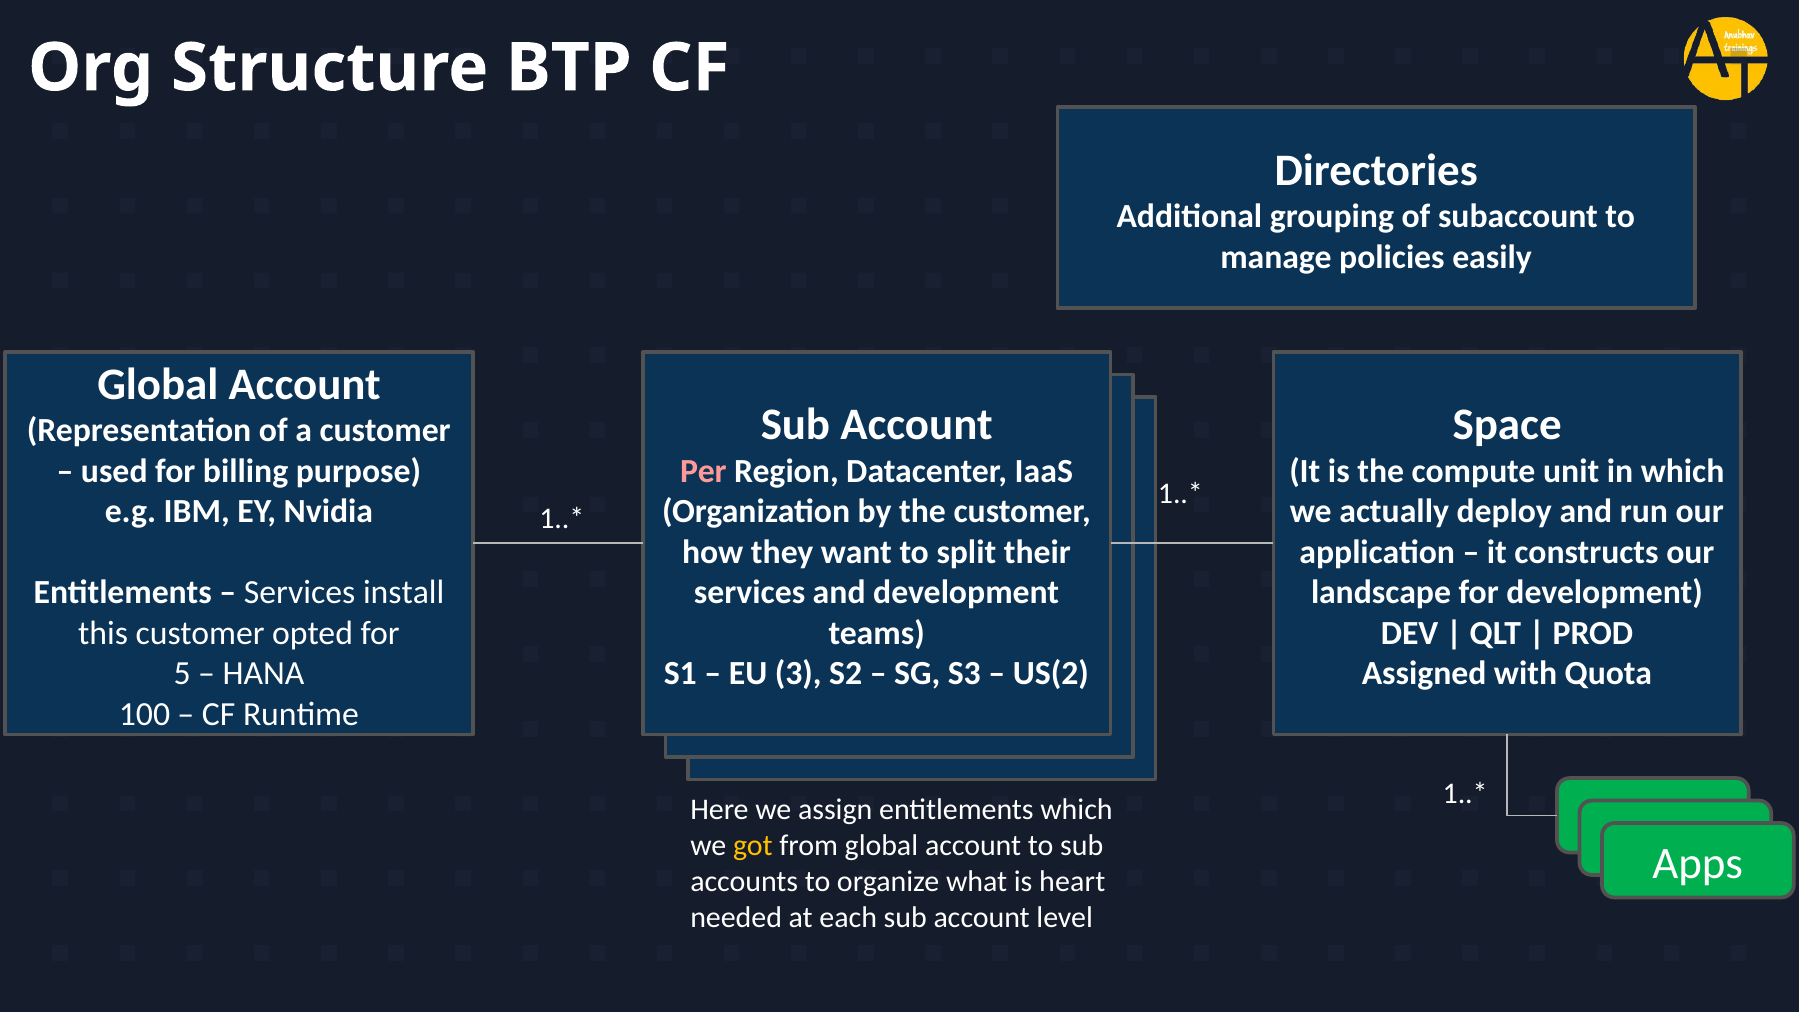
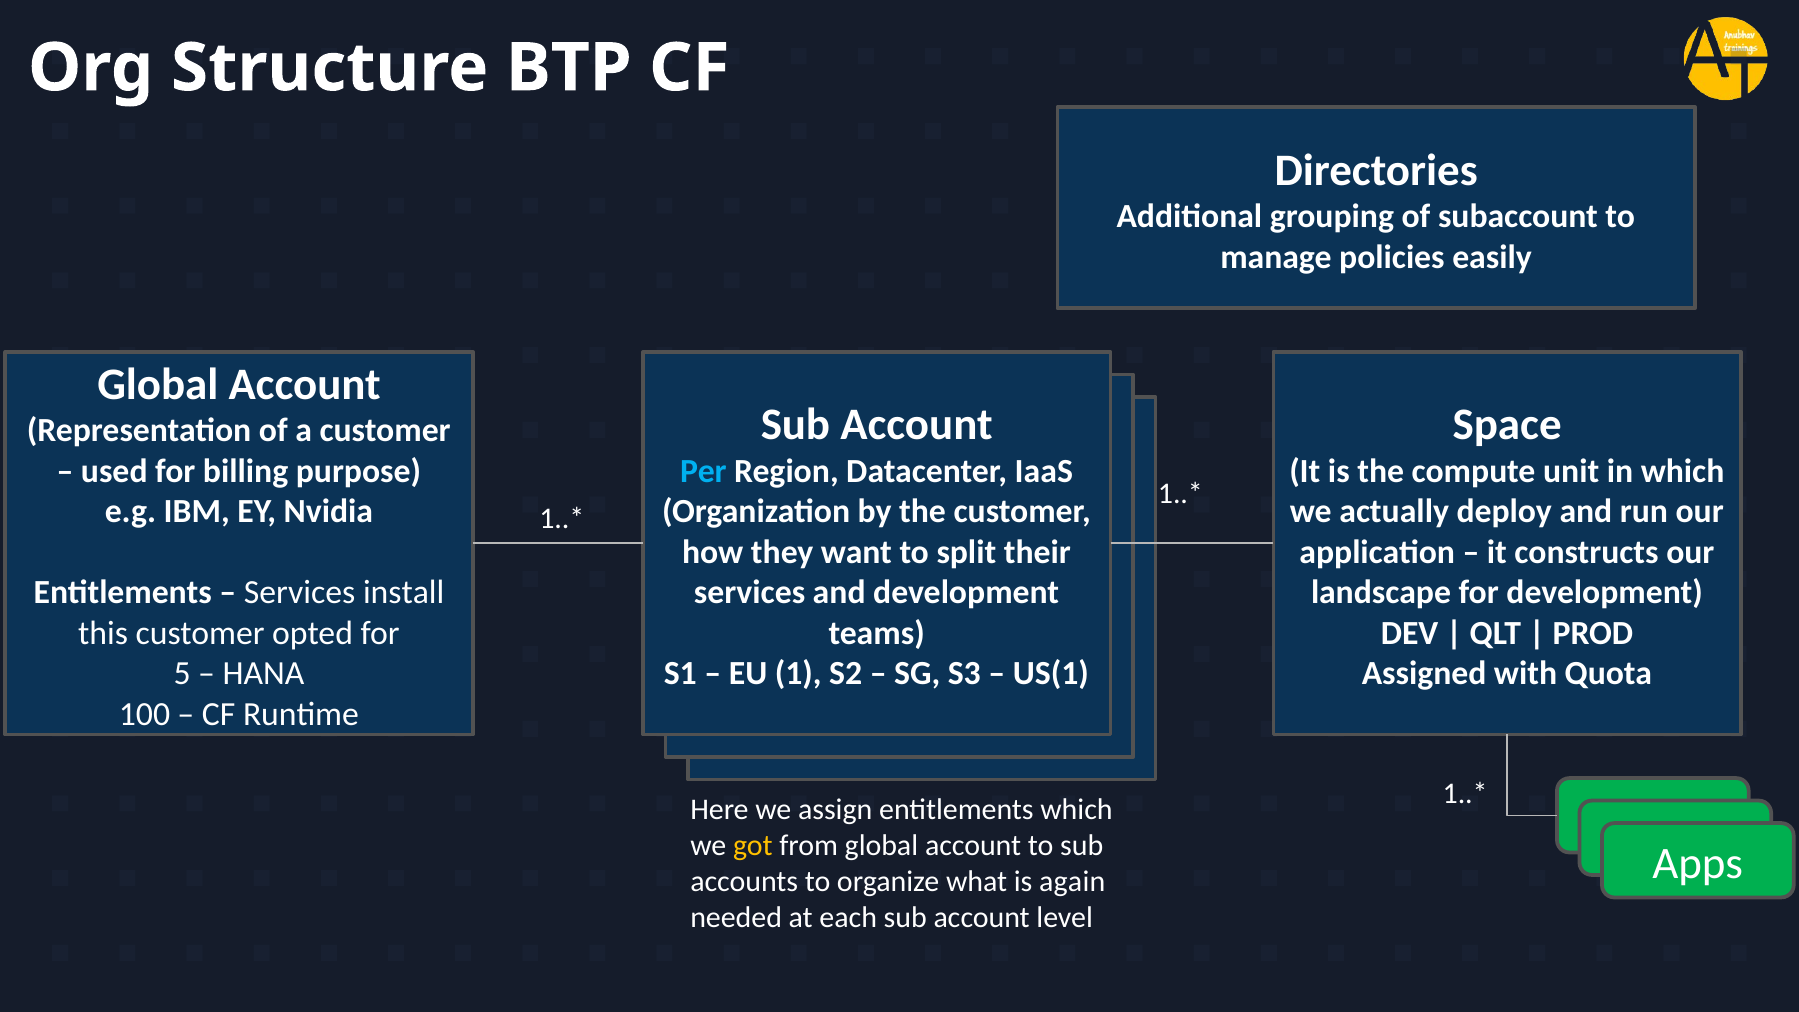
Per at (703, 471) colour: pink -> light blue
3: 3 -> 1
US(2: US(2 -> US(1
heart: heart -> again
